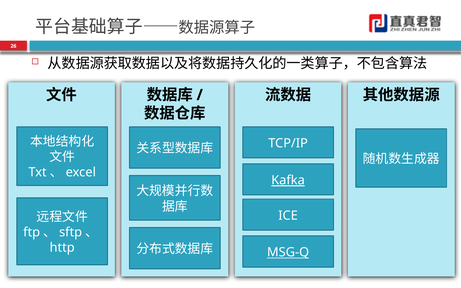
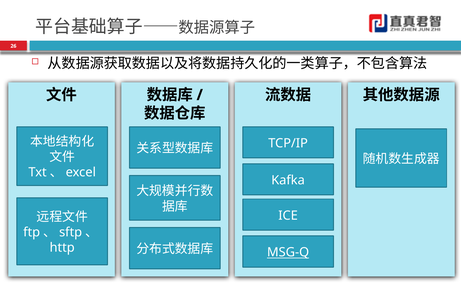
Kafka underline: present -> none
